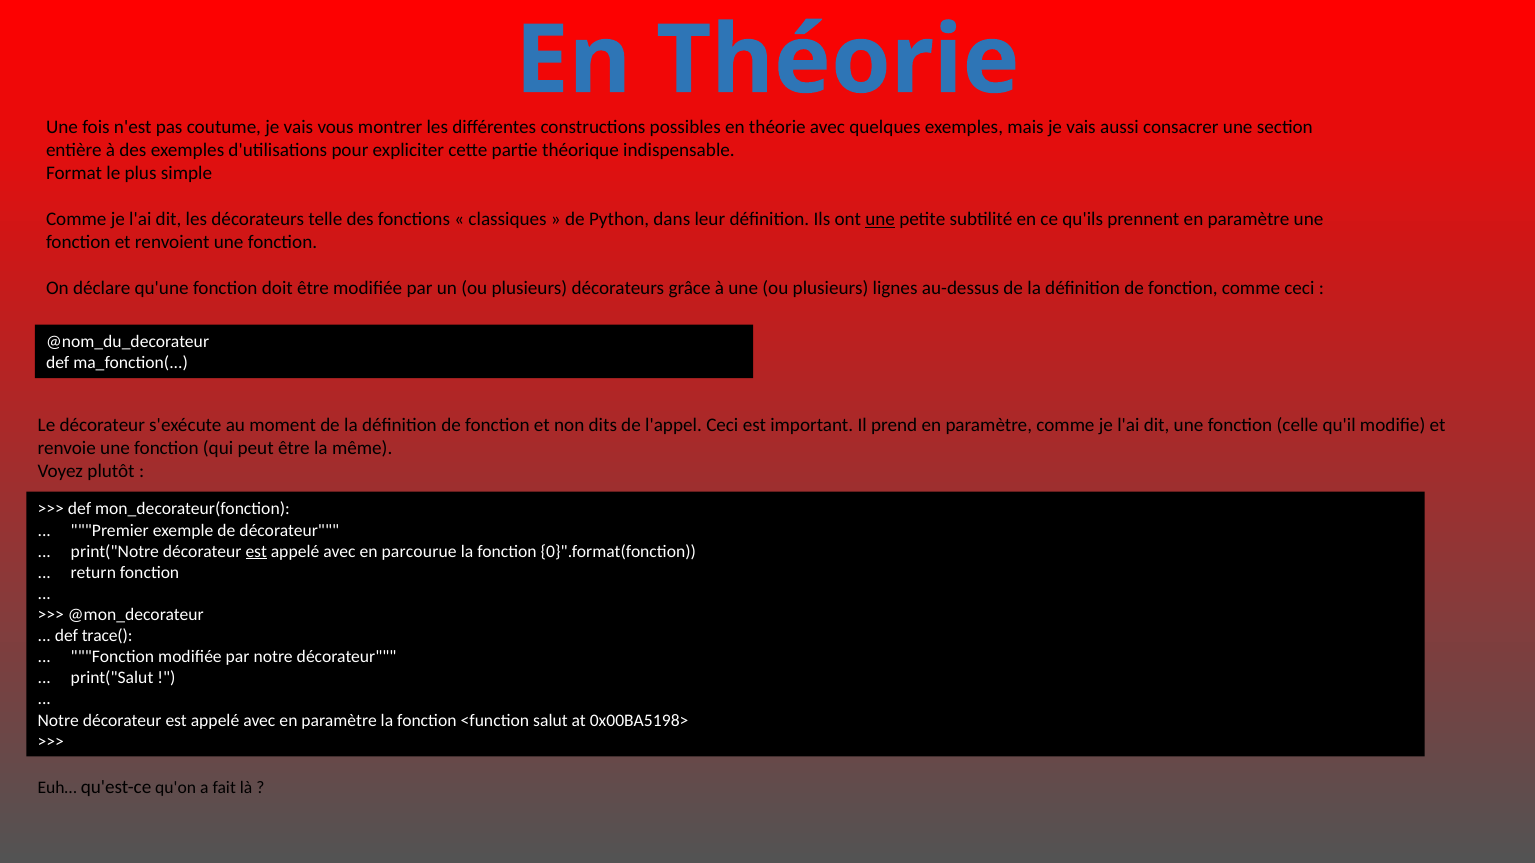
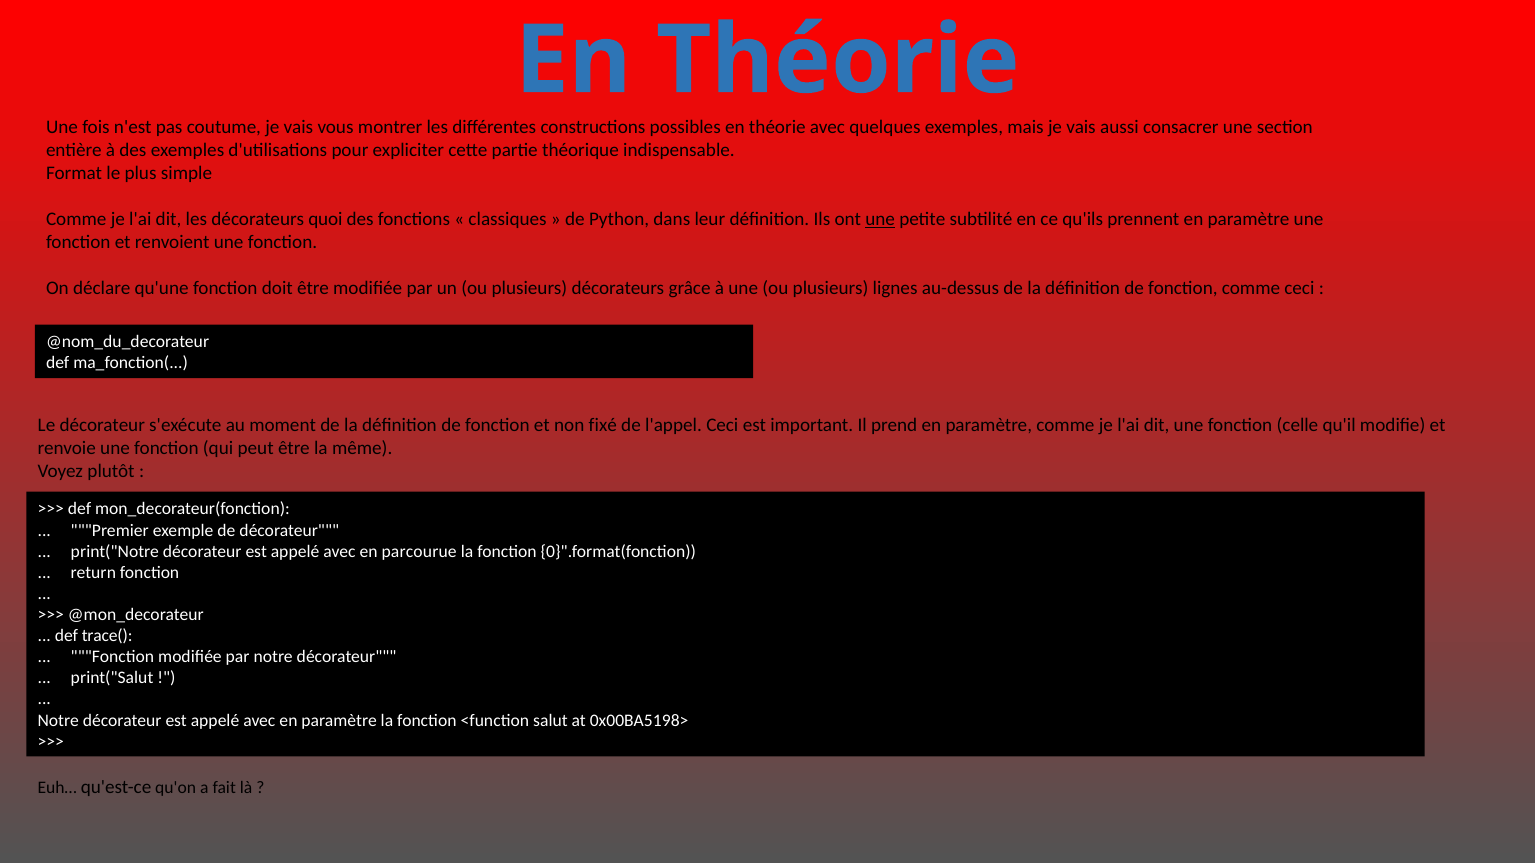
telle: telle -> quoi
dits: dits -> fixé
est at (256, 552) underline: present -> none
